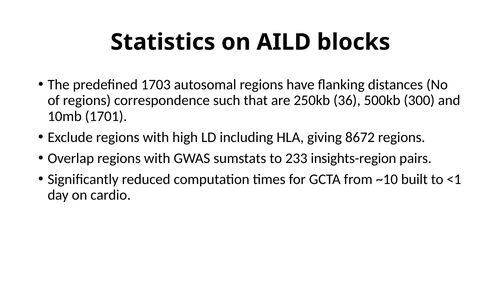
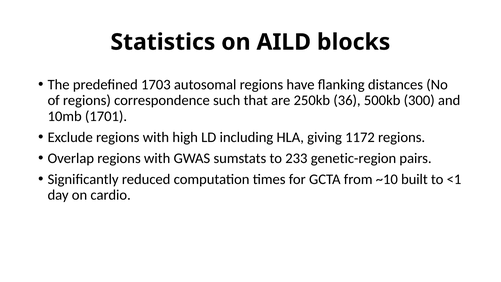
8672: 8672 -> 1172
insights-region: insights-region -> genetic-region
